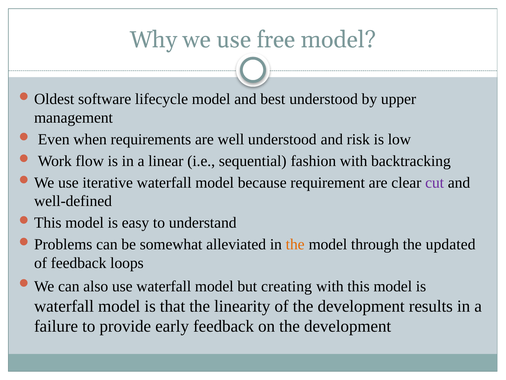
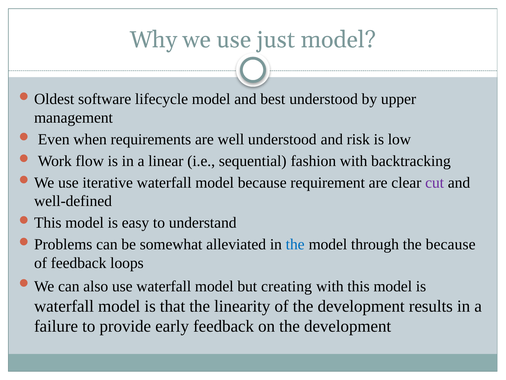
free: free -> just
the at (295, 244) colour: orange -> blue
the updated: updated -> because
